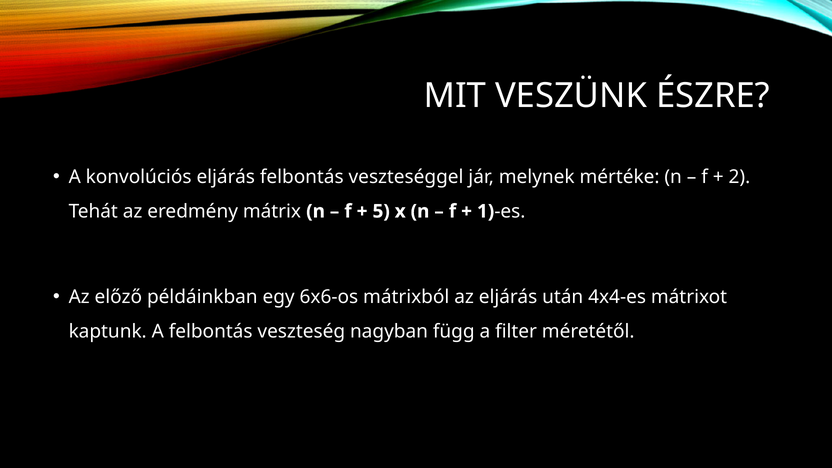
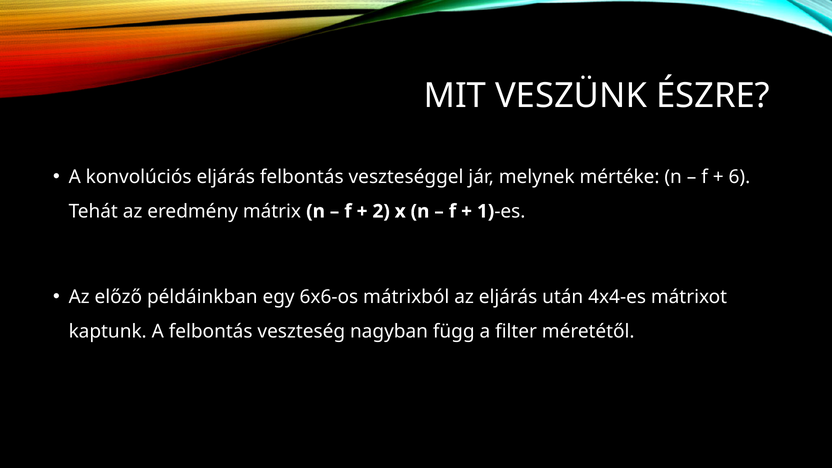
2: 2 -> 6
5: 5 -> 2
